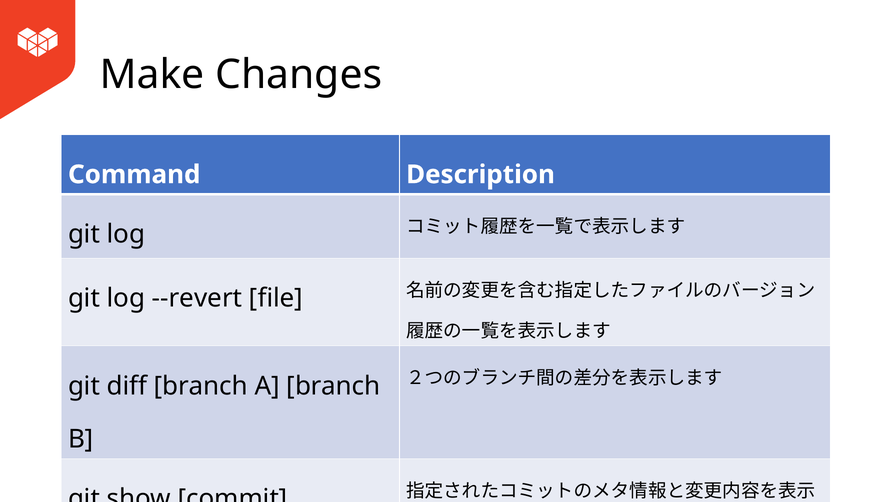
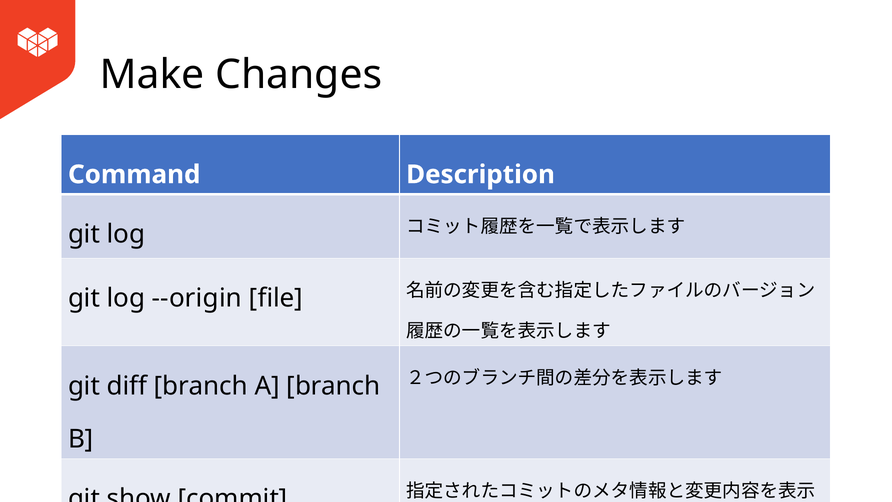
--revert: --revert -> --origin
